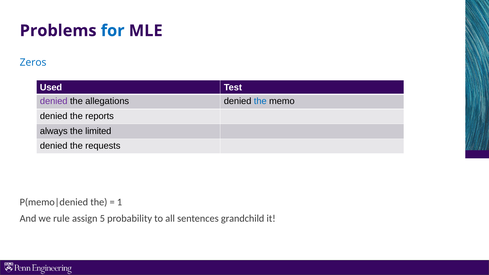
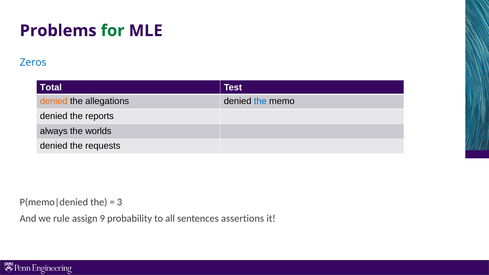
for colour: blue -> green
Used: Used -> Total
denied at (54, 101) colour: purple -> orange
limited: limited -> worlds
1: 1 -> 3
5: 5 -> 9
grandchild: grandchild -> assertions
